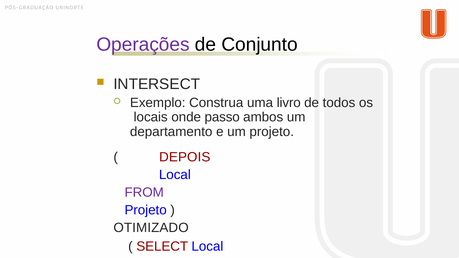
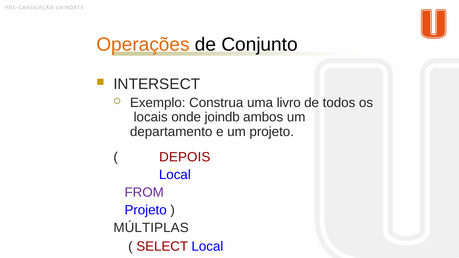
Operações colour: purple -> orange
passo: passo -> joindb
OTIMIZADO: OTIMIZADO -> MÚLTIPLAS
